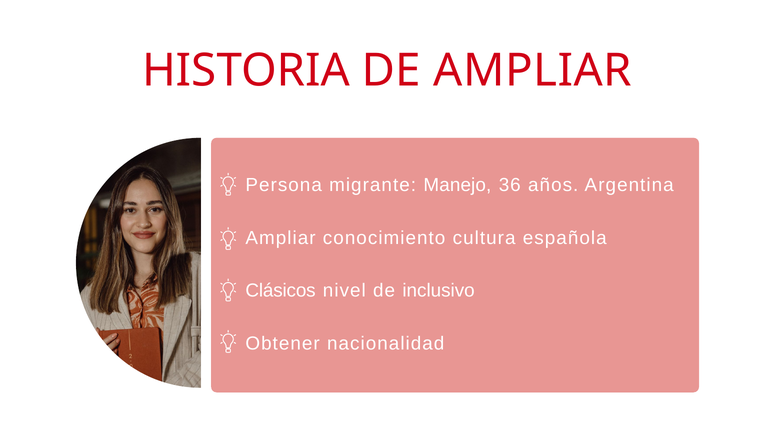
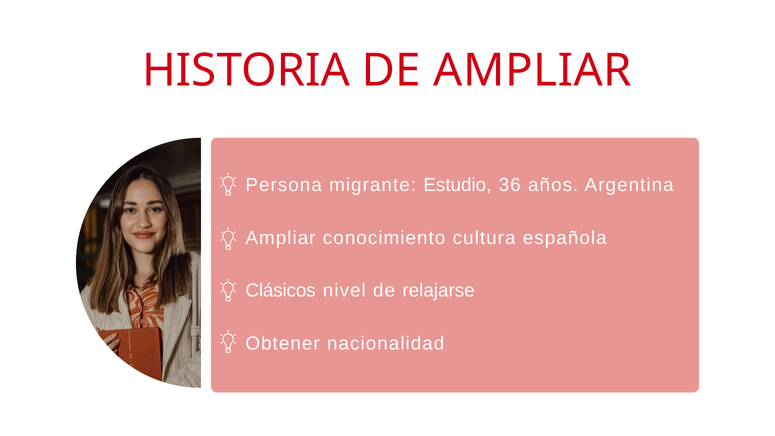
Manejo: Manejo -> Estudio
inclusivo: inclusivo -> relajarse
